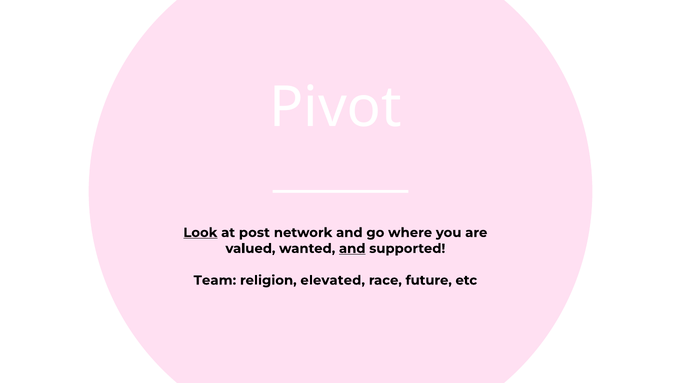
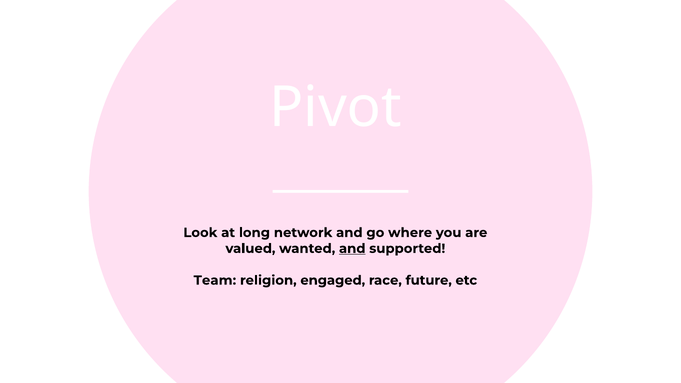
Look underline: present -> none
post: post -> long
elevated: elevated -> engaged
